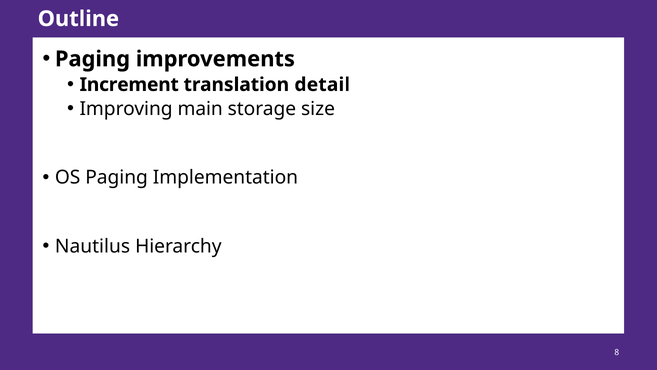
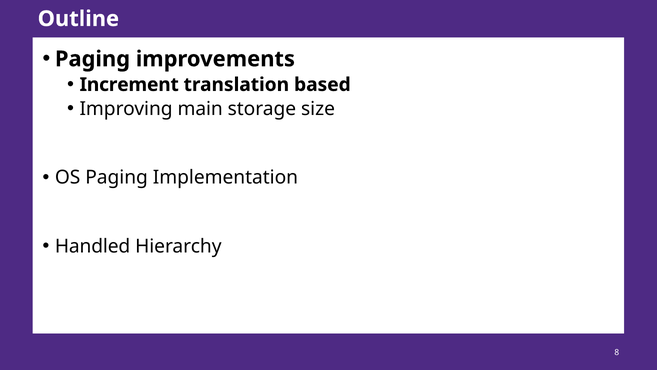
detail: detail -> based
Nautilus: Nautilus -> Handled
